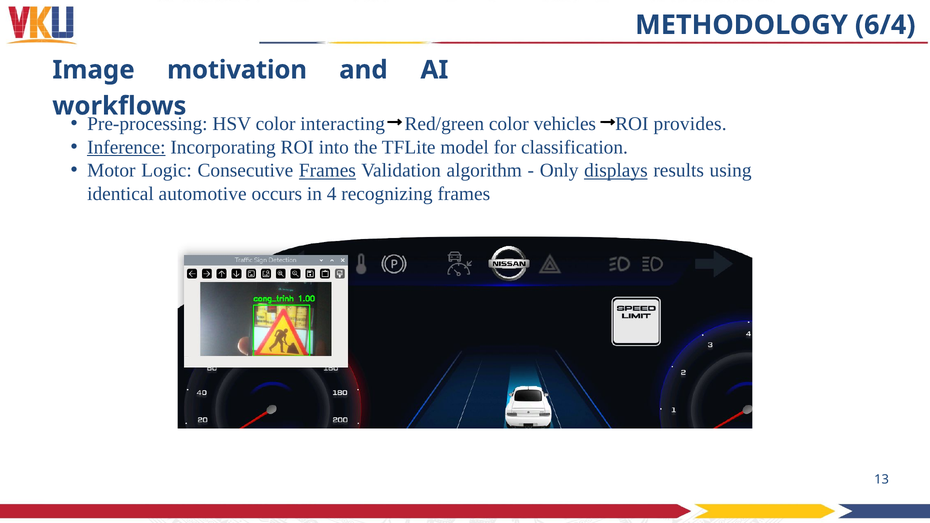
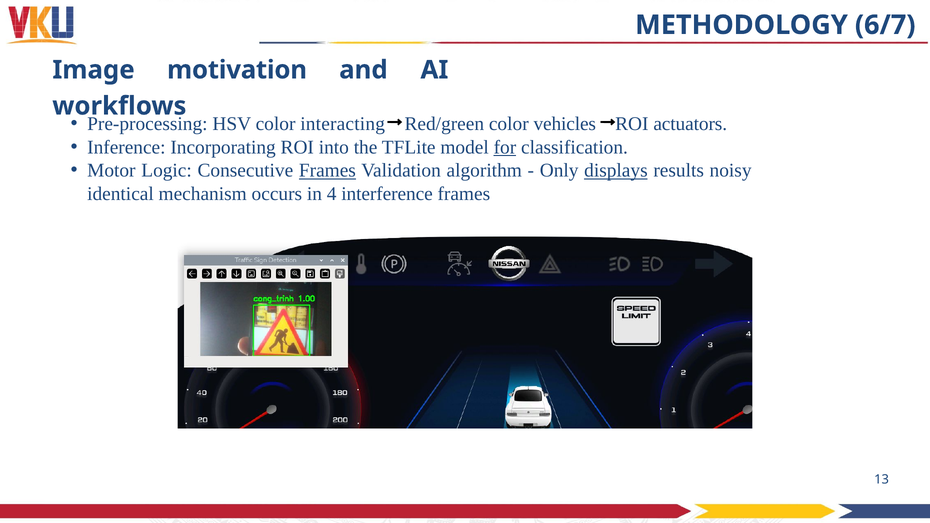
6/4: 6/4 -> 6/7
provides: provides -> actuators
Inference underline: present -> none
for underline: none -> present
using: using -> noisy
automotive: automotive -> mechanism
recognizing: recognizing -> interference
